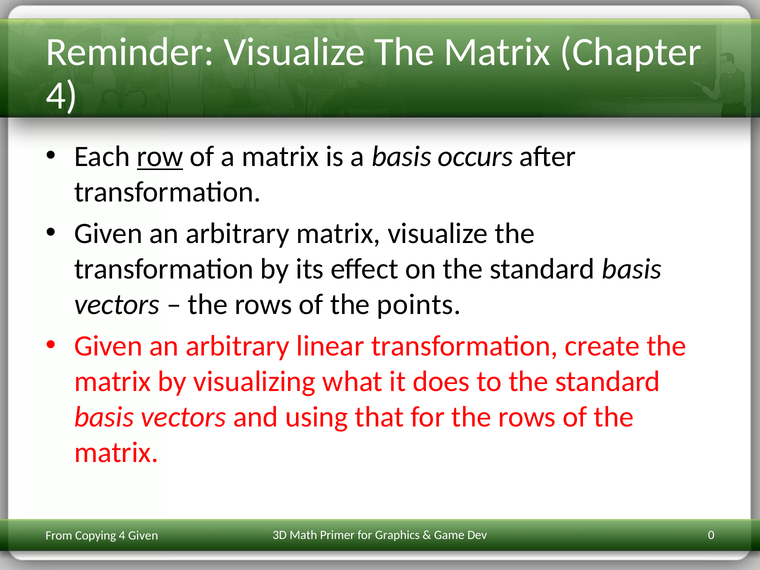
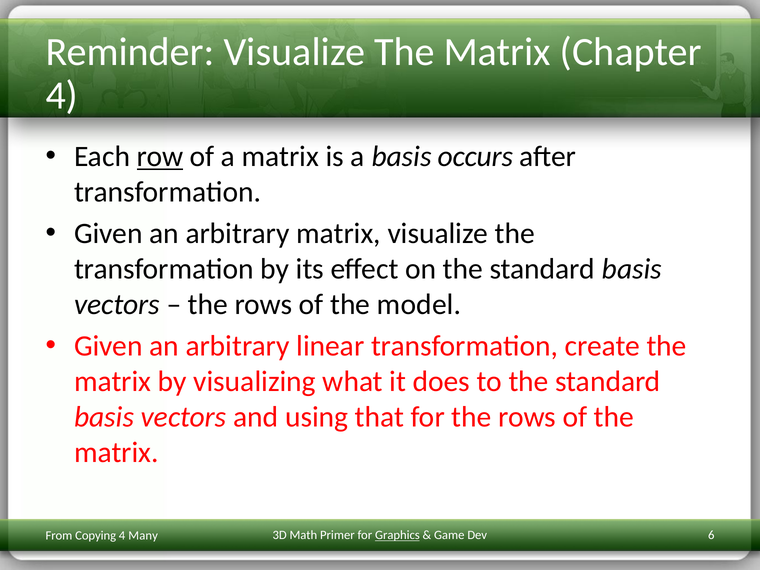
points: points -> model
Graphics underline: none -> present
0: 0 -> 6
4 Given: Given -> Many
